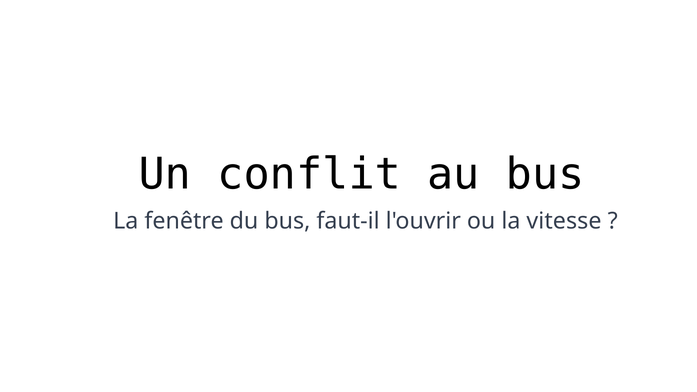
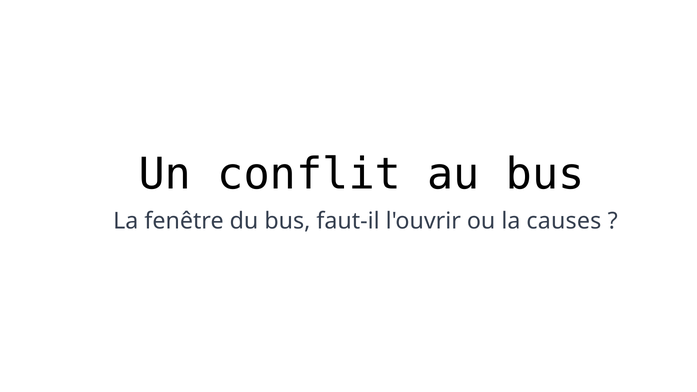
vitesse: vitesse -> causes
